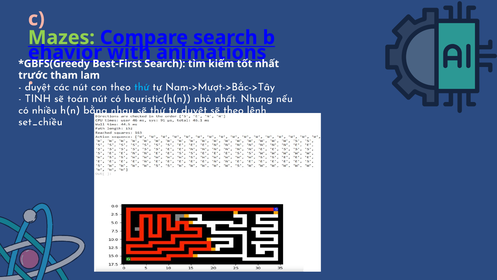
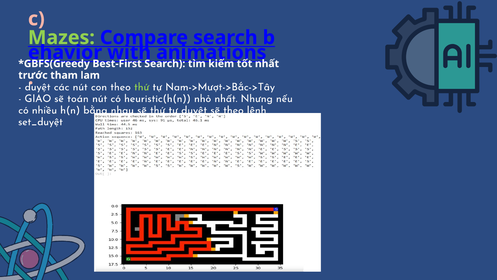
thứ at (142, 87) colour: light blue -> light green
TINH: TINH -> GIAO
set_chiều: set_chiều -> set_duyệt
